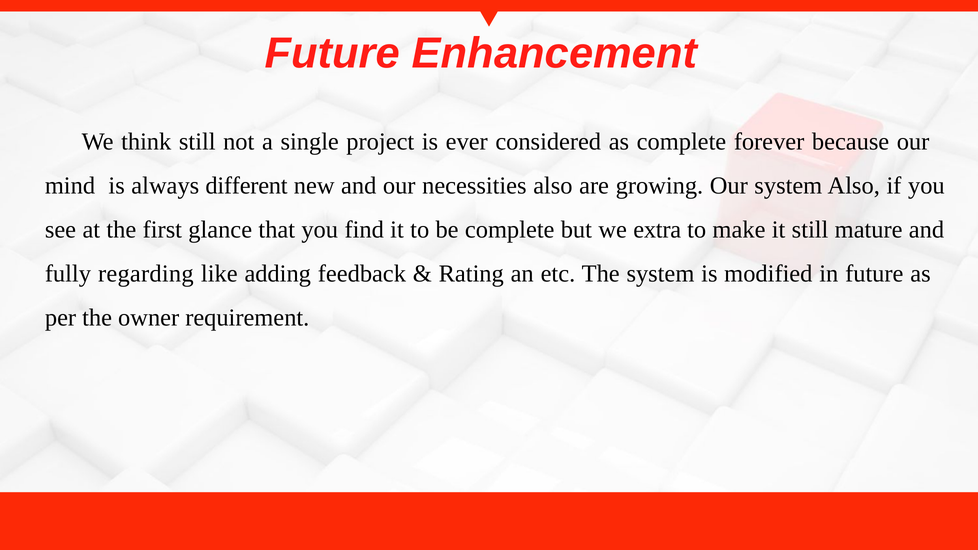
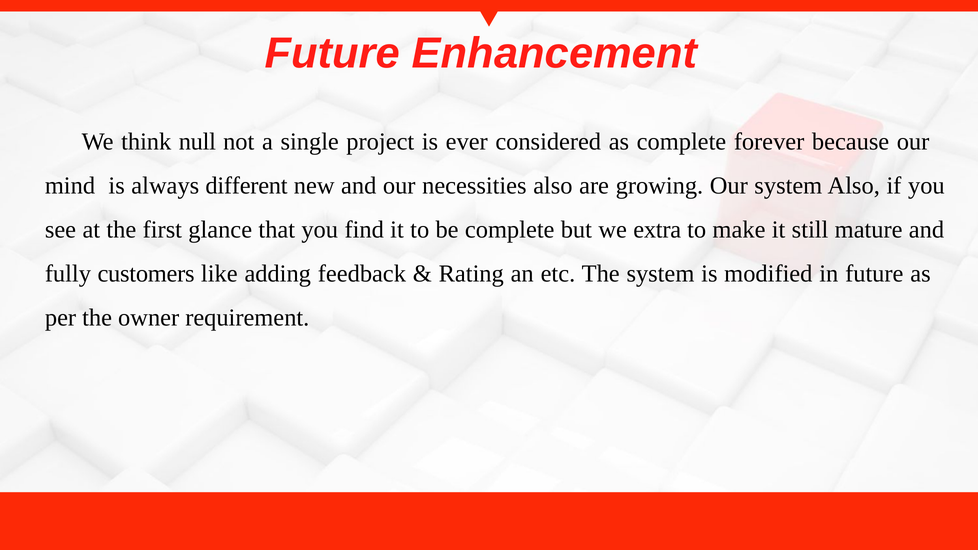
think still: still -> null
regarding: regarding -> customers
